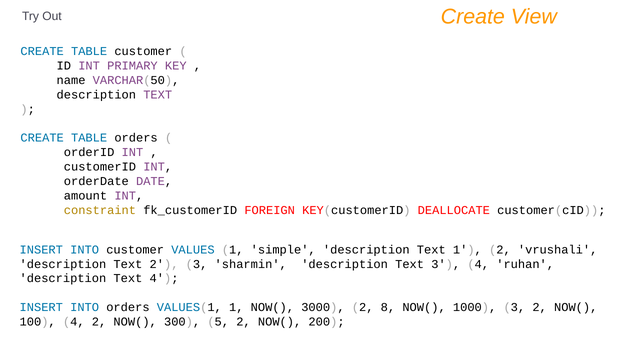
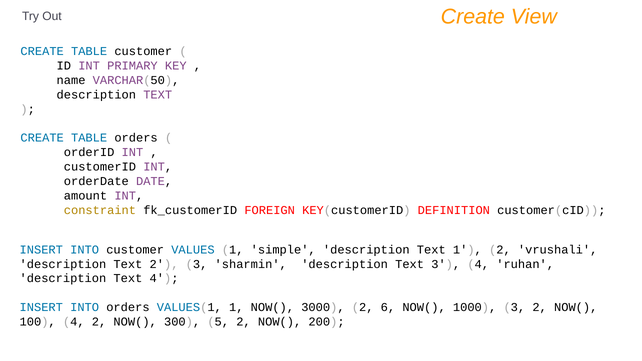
DEALLOCATE: DEALLOCATE -> DEFINITION
8: 8 -> 6
